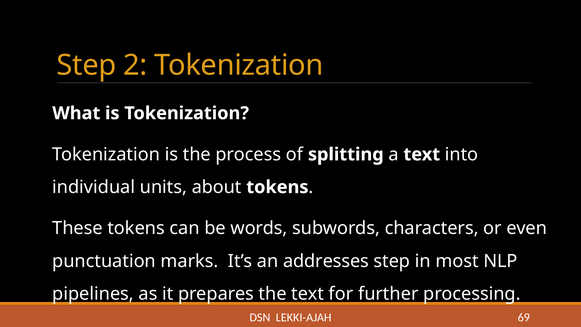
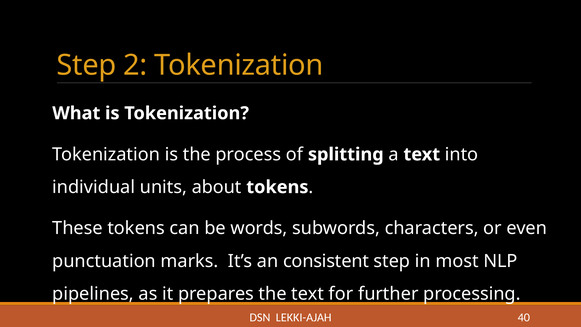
addresses: addresses -> consistent
69: 69 -> 40
